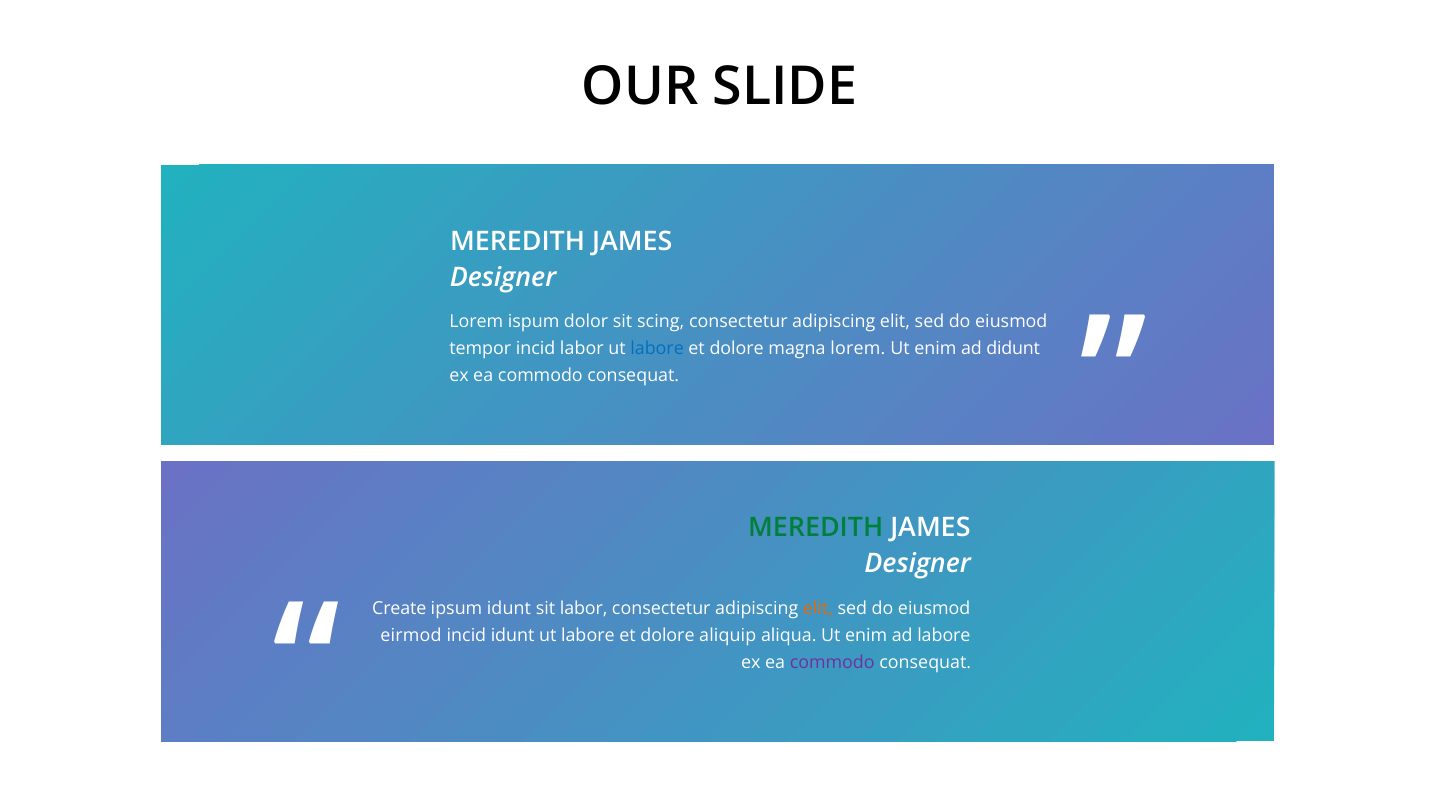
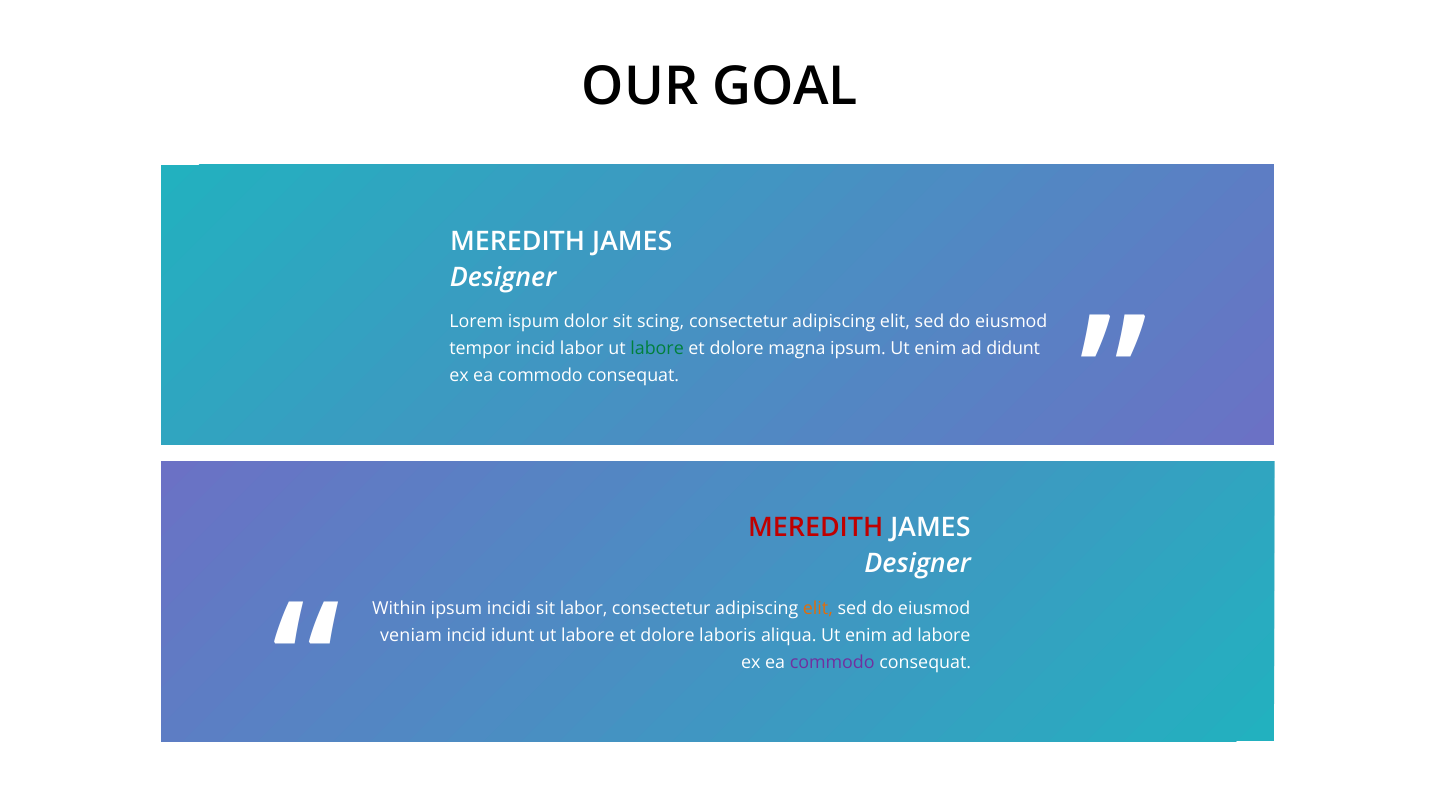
SLIDE: SLIDE -> GOAL
labore at (657, 349) colour: blue -> green
magna lorem: lorem -> ipsum
MEREDITH at (816, 528) colour: green -> red
Create: Create -> Within
ipsum idunt: idunt -> incidi
eirmod: eirmod -> veniam
aliquip: aliquip -> laboris
